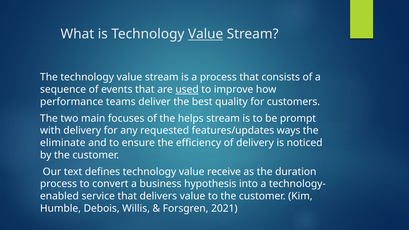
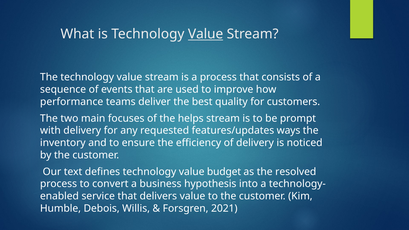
used underline: present -> none
eliminate: eliminate -> inventory
receive: receive -> budget
duration: duration -> resolved
